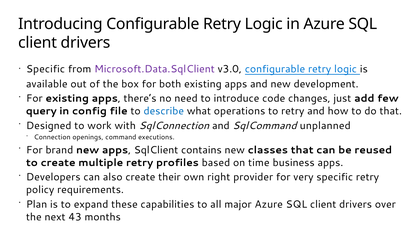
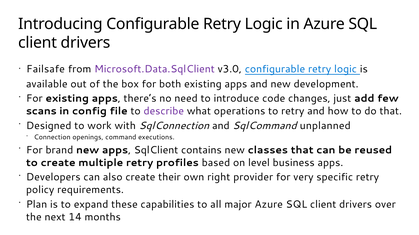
Specific at (46, 69): Specific -> Failsafe
query: query -> scans
describe colour: blue -> purple
time: time -> level
43: 43 -> 14
